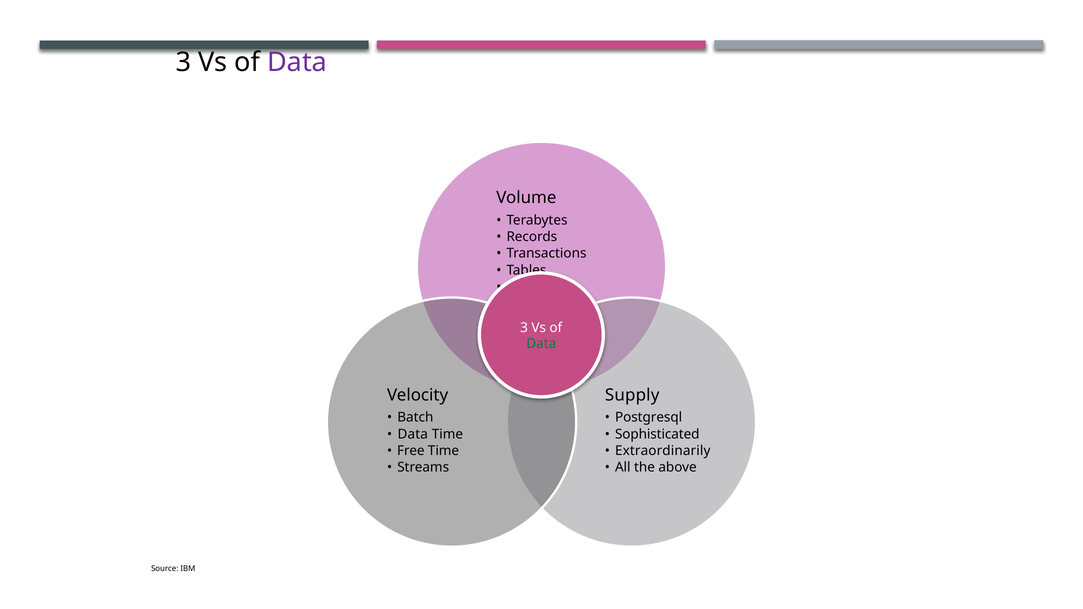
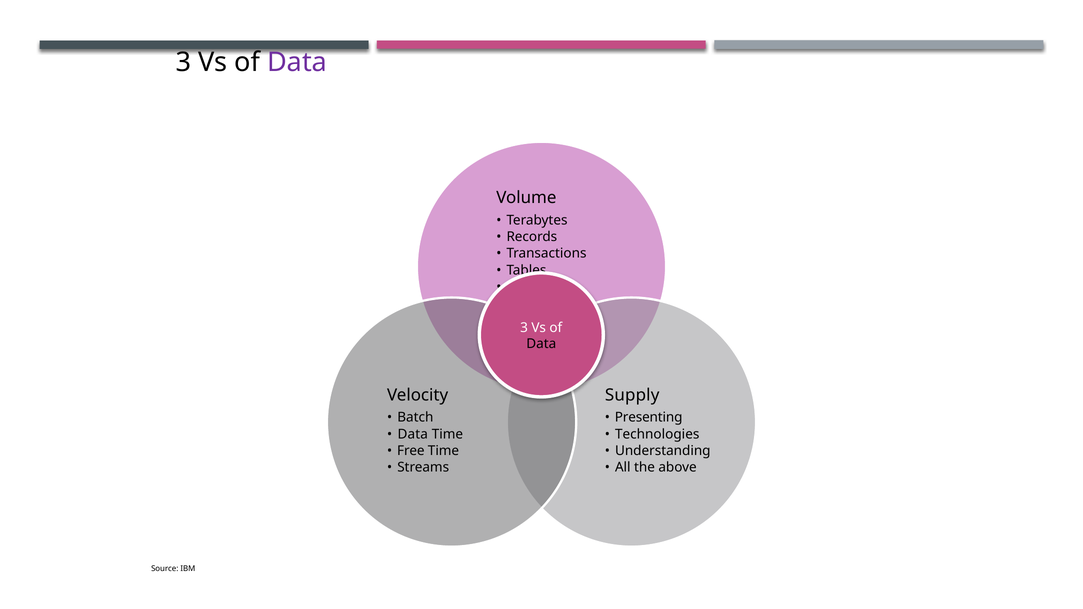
Data at (541, 344) colour: green -> black
Postgresql: Postgresql -> Presenting
Sophisticated: Sophisticated -> Technologies
Extraordinarily: Extraordinarily -> Understanding
